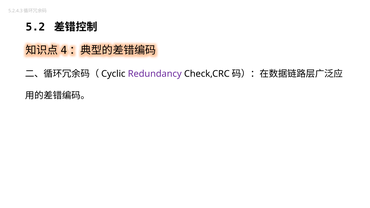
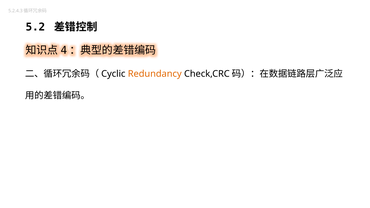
Redundancy colour: purple -> orange
